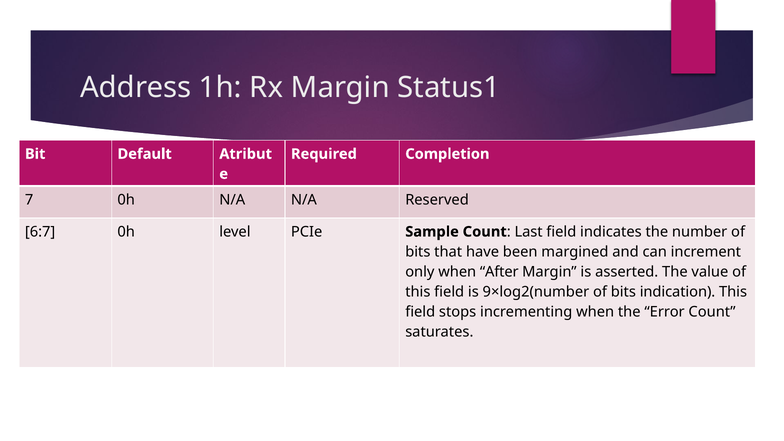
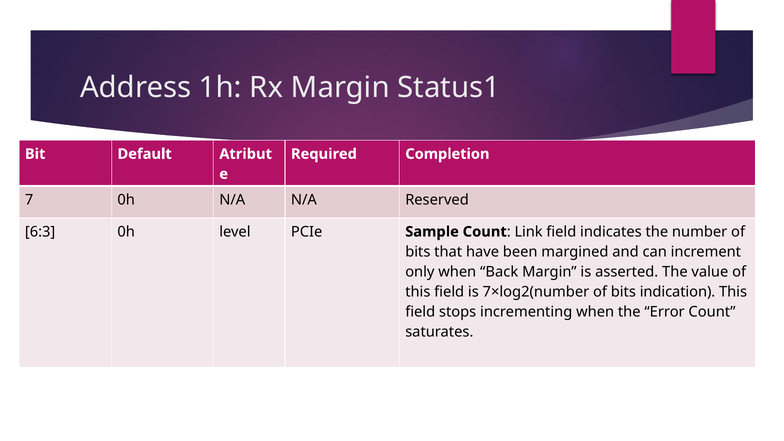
6:7: 6:7 -> 6:3
Last: Last -> Link
After: After -> Back
9×log2(number: 9×log2(number -> 7×log2(number
